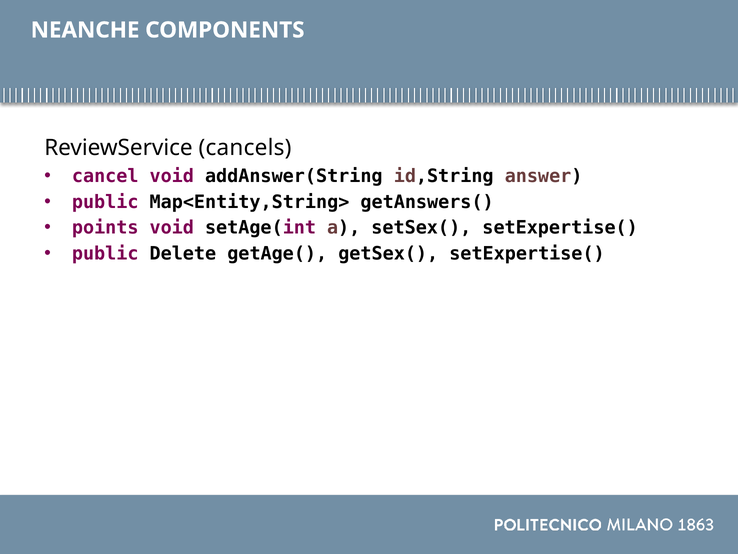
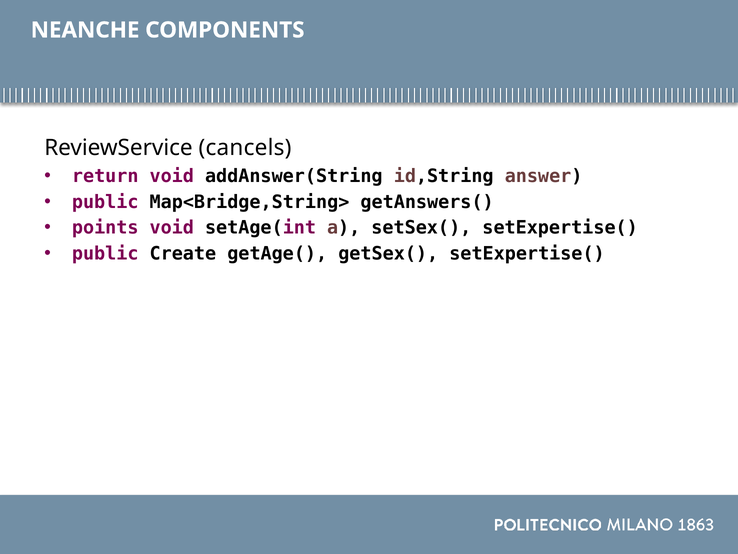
cancel: cancel -> return
Map<Entity,String>: Map<Entity,String> -> Map<Bridge,String>
Delete: Delete -> Create
